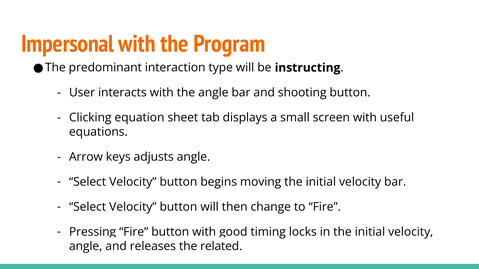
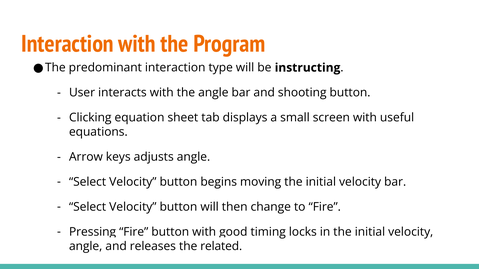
Impersonal at (68, 44): Impersonal -> Interaction
